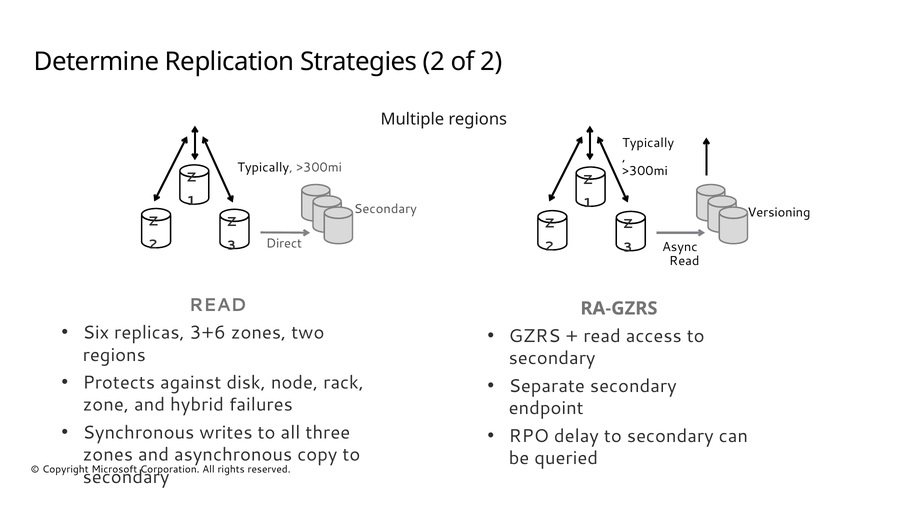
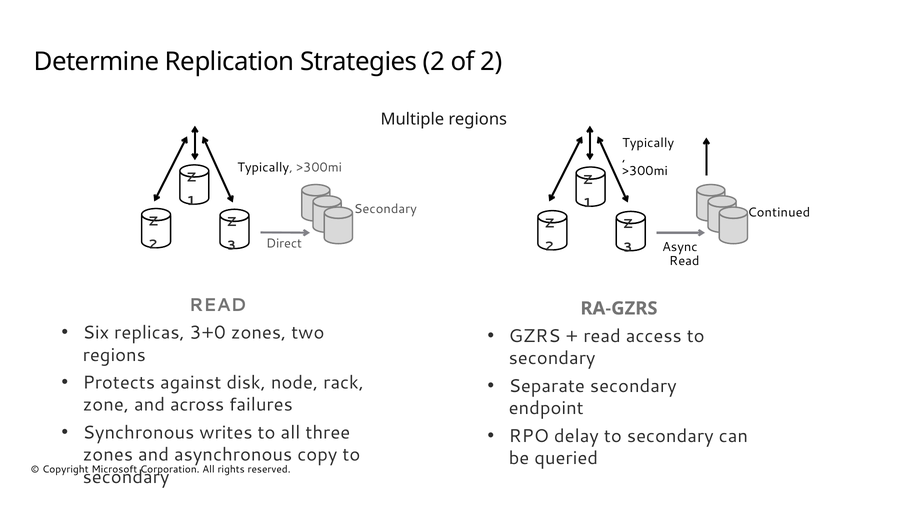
Versioning: Versioning -> Continued
3+6: 3+6 -> 3+0
hybrid: hybrid -> across
